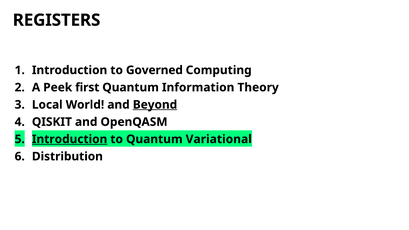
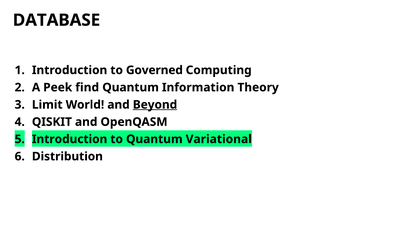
REGISTERS: REGISTERS -> DATABASE
first: first -> find
Local: Local -> Limit
Introduction at (70, 139) underline: present -> none
